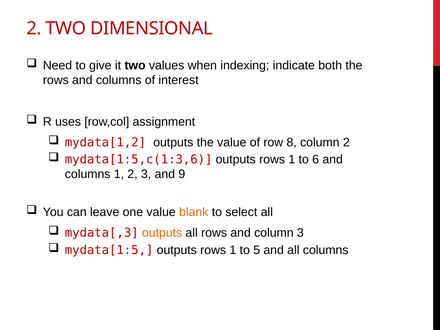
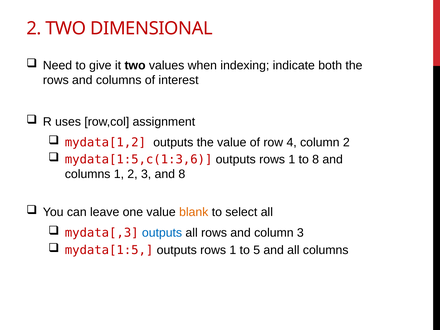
8: 8 -> 4
to 6: 6 -> 8
and 9: 9 -> 8
outputs at (162, 233) colour: orange -> blue
